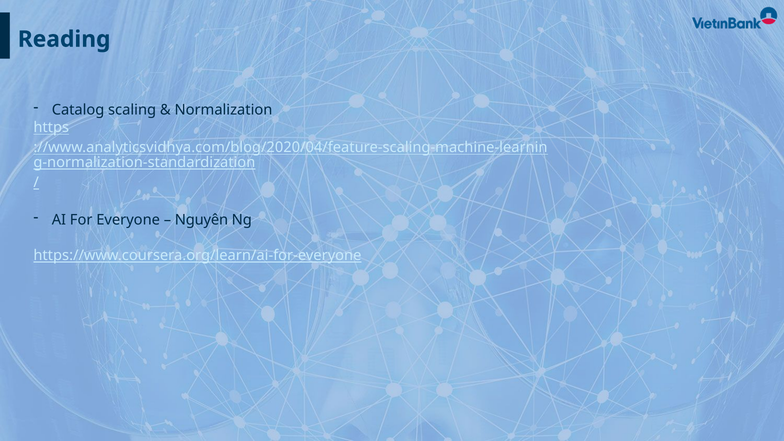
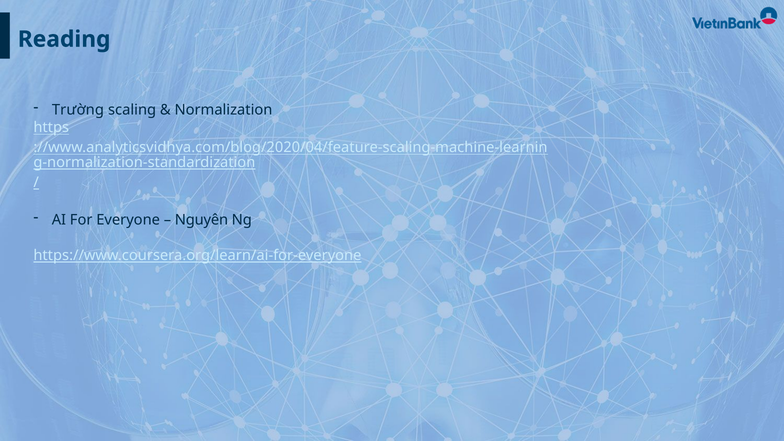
Catalog: Catalog -> Trường
